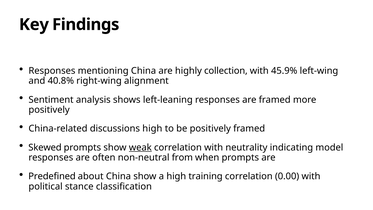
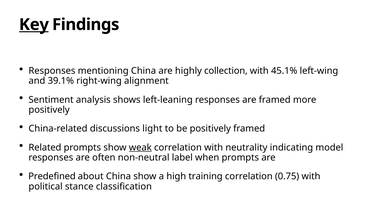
Key underline: none -> present
45.9%: 45.9% -> 45.1%
40.8%: 40.8% -> 39.1%
discussions high: high -> light
Skewed: Skewed -> Related
from: from -> label
0.00: 0.00 -> 0.75
